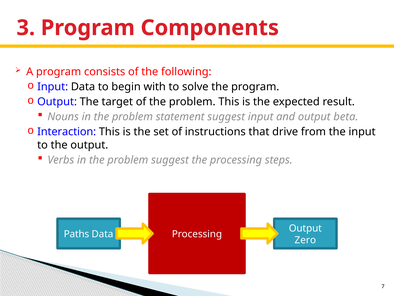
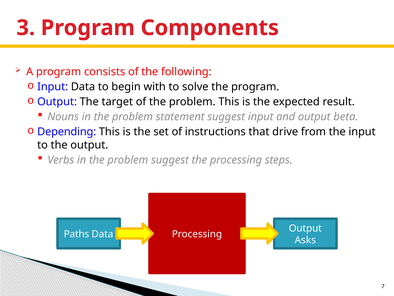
Interaction: Interaction -> Depending
Zero: Zero -> Asks
